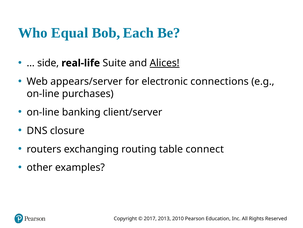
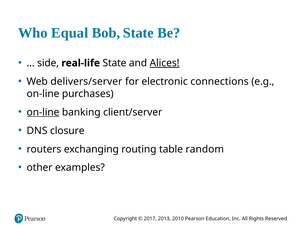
Bob Each: Each -> State
real-life Suite: Suite -> State
appears/server: appears/server -> delivers/server
on-line at (43, 112) underline: none -> present
connect: connect -> random
